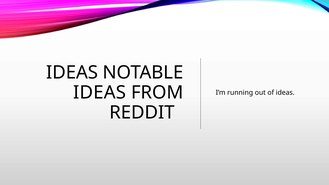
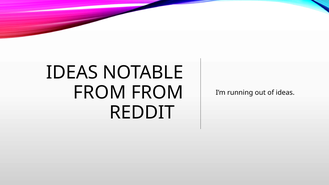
IDEAS at (100, 93): IDEAS -> FROM
